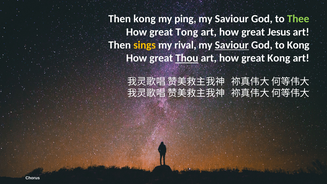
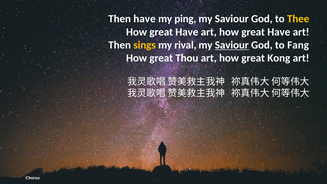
Then kong: kong -> have
Thee colour: light green -> yellow
Tong at (187, 32): Tong -> Have
art how great Jesus: Jesus -> Have
to Kong: Kong -> Fang
Thou underline: present -> none
